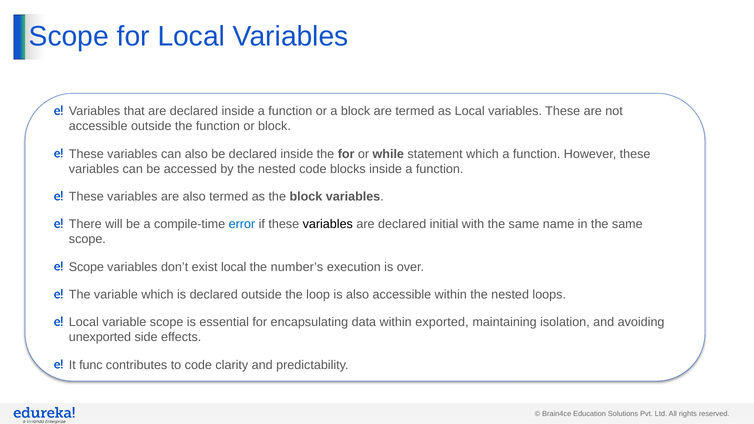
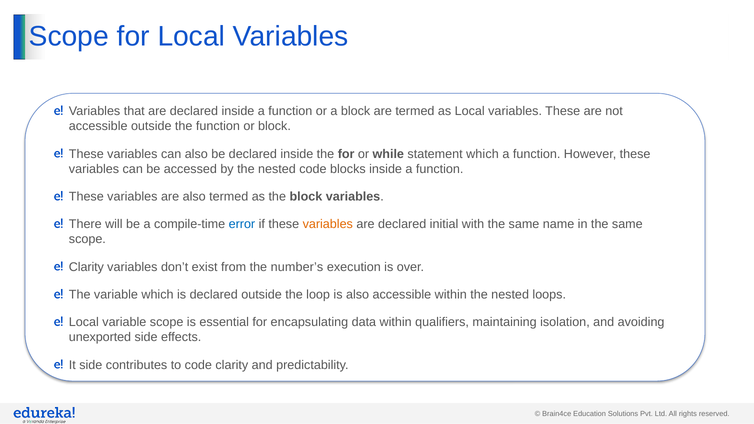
variables at (328, 224) colour: black -> orange
Scope at (86, 267): Scope -> Clarity
exist local: local -> from
exported: exported -> qualifiers
It func: func -> side
